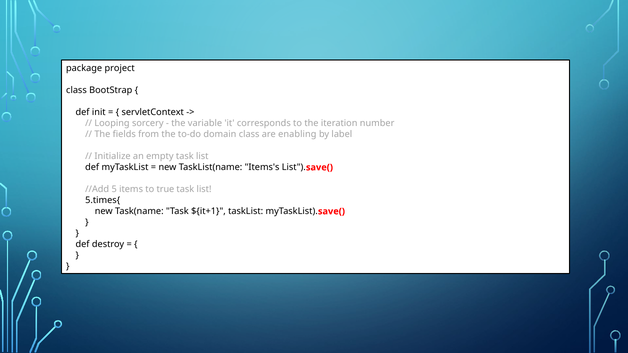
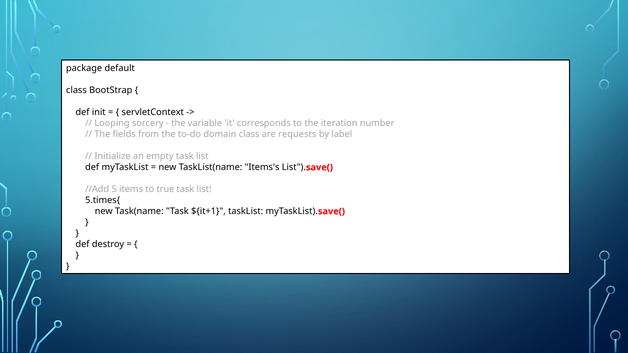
project: project -> default
enabling: enabling -> requests
